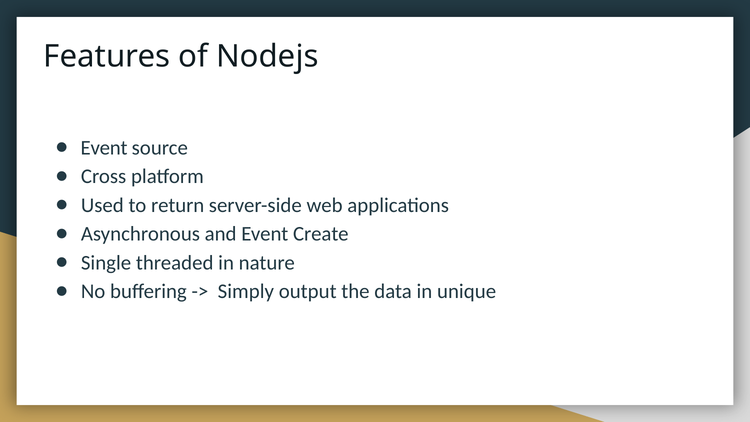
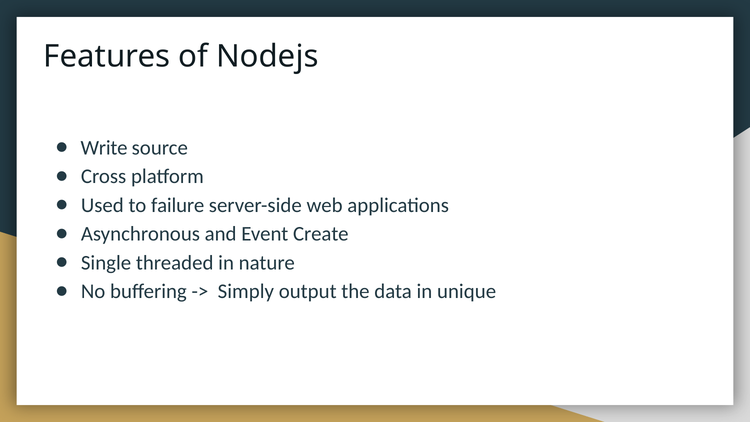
Event at (104, 148): Event -> Write
return: return -> failure
